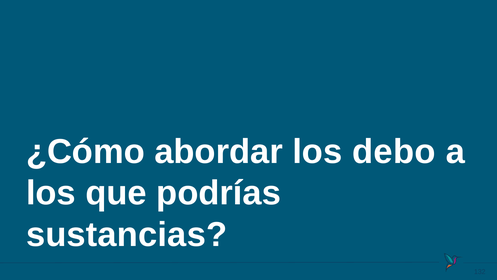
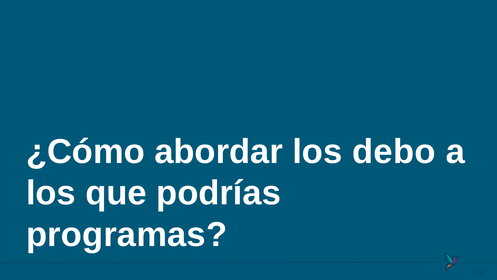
sustancias: sustancias -> programas
